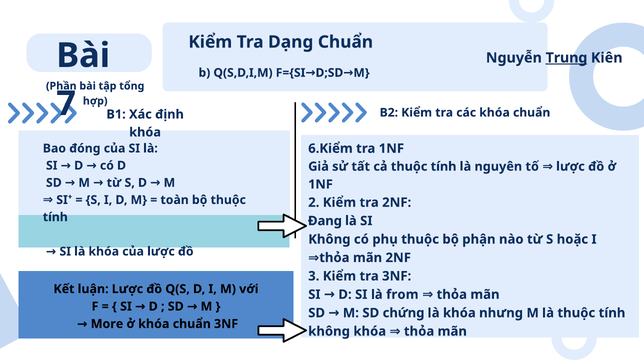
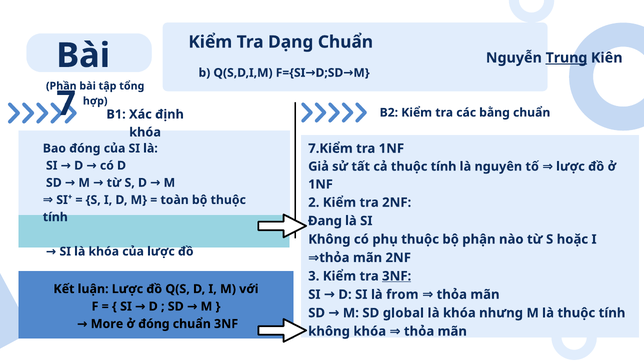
các khóa: khóa -> bằng
6.Kiểm: 6.Kiểm -> 7.Kiểm
3NF at (397, 276) underline: none -> present
chứng: chứng -> global
ở khóa: khóa -> đóng
